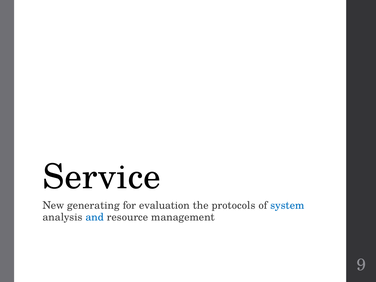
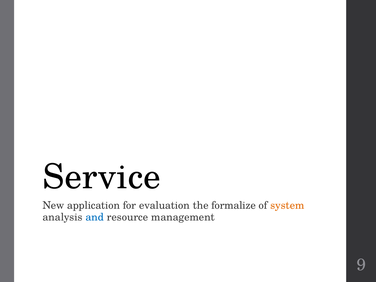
generating: generating -> application
protocols: protocols -> formalize
system colour: blue -> orange
